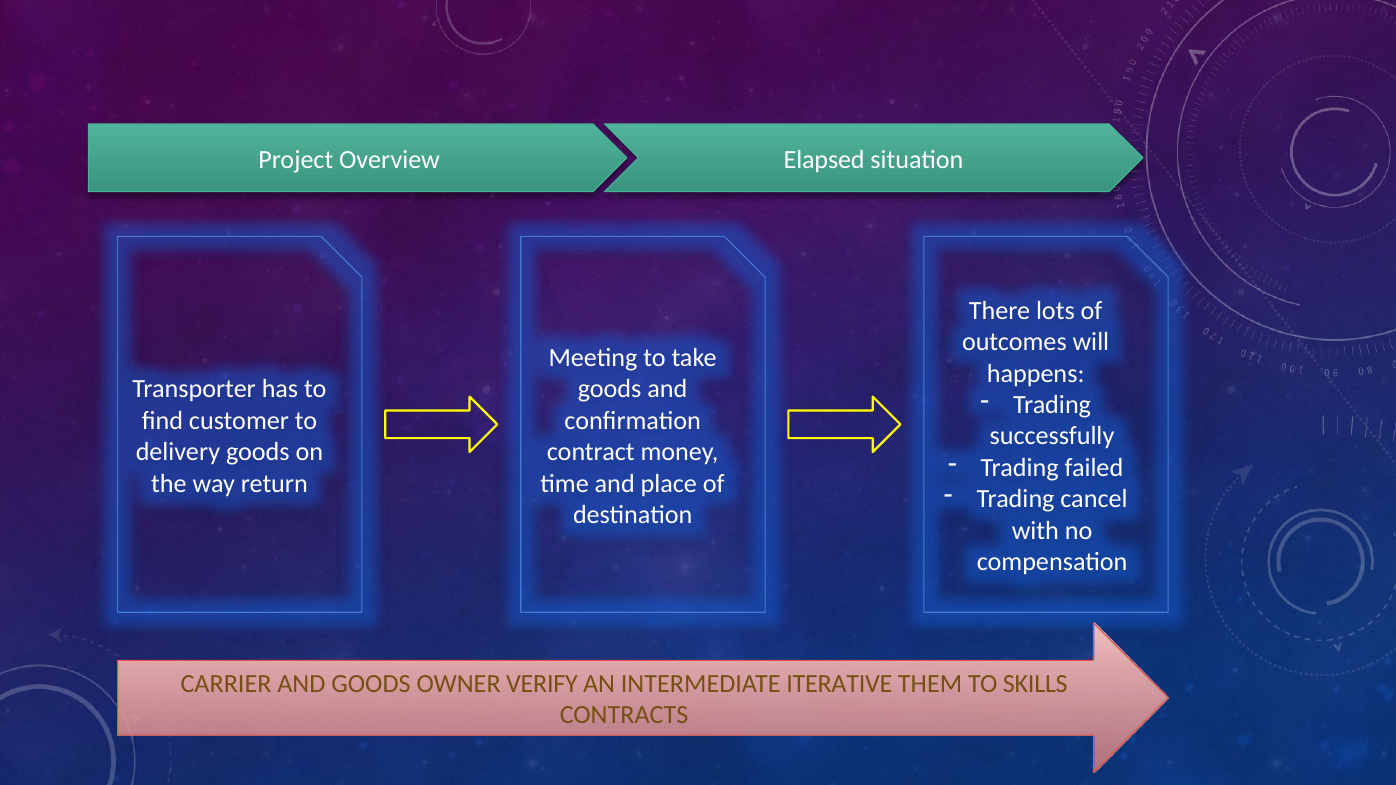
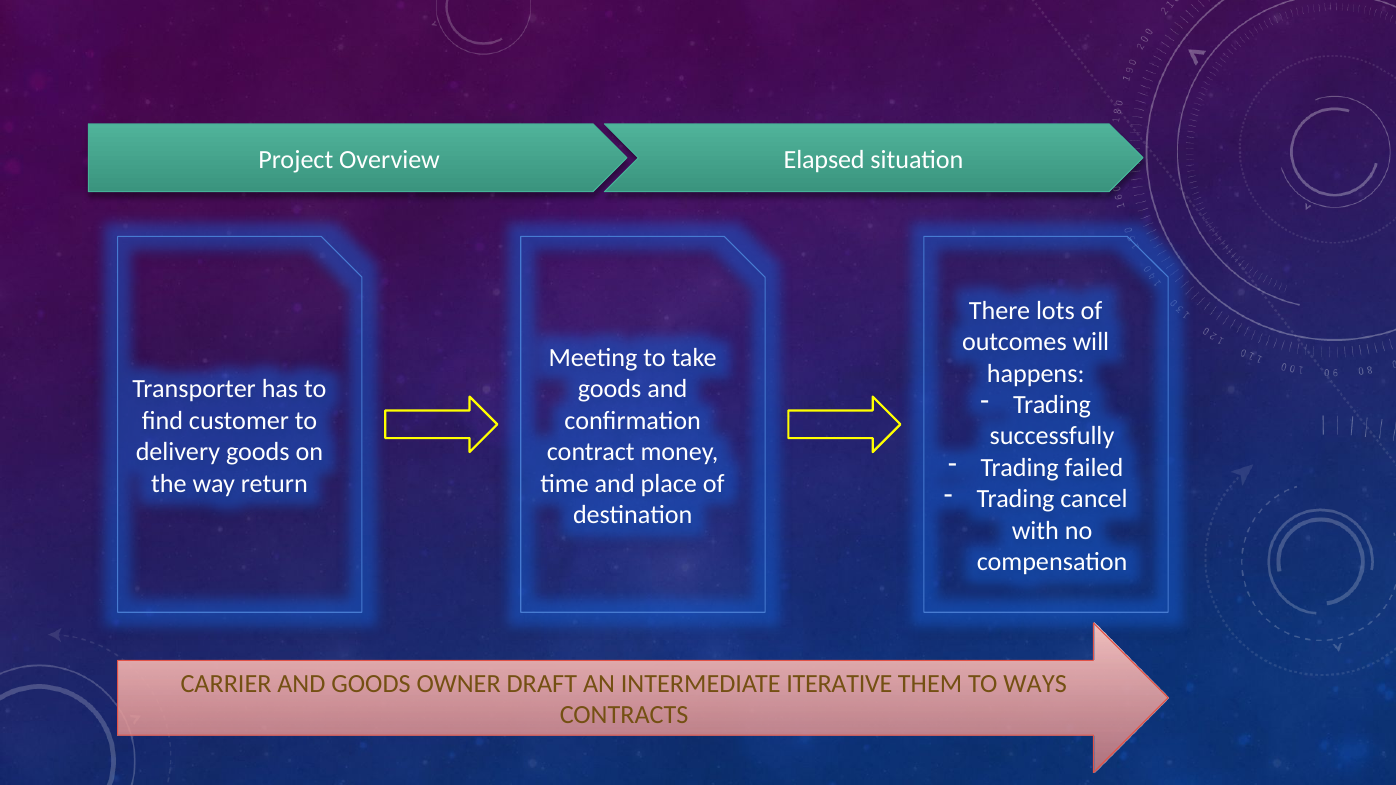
VERIFY: VERIFY -> DRAFT
SKILLS: SKILLS -> WAYS
